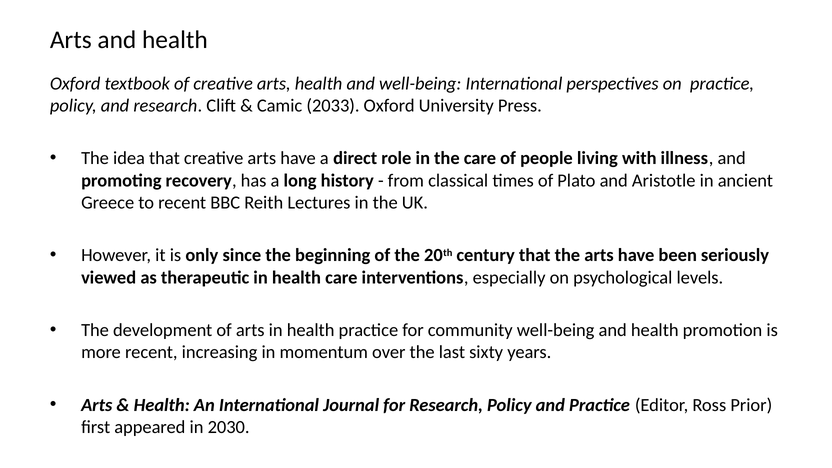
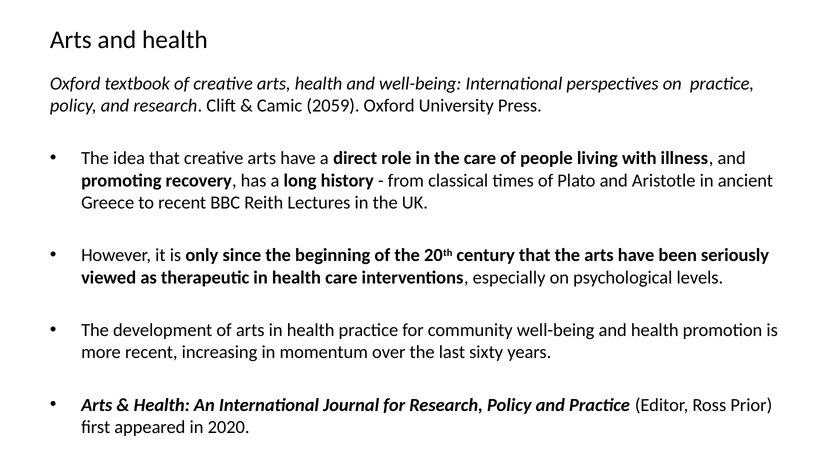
2033: 2033 -> 2059
2030: 2030 -> 2020
